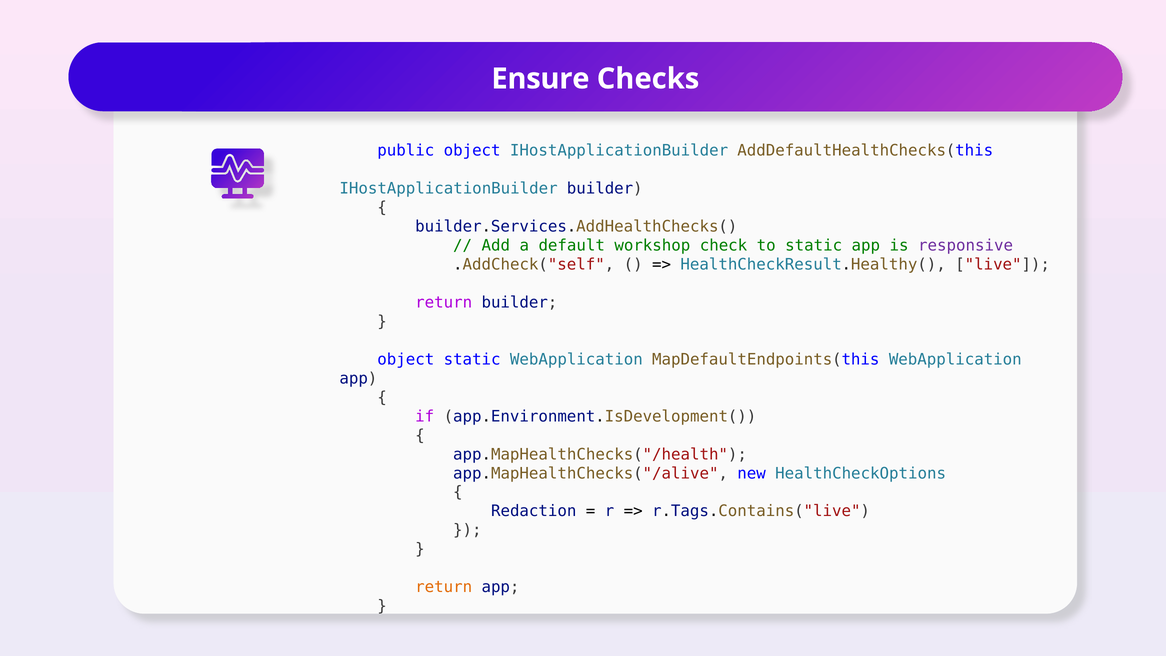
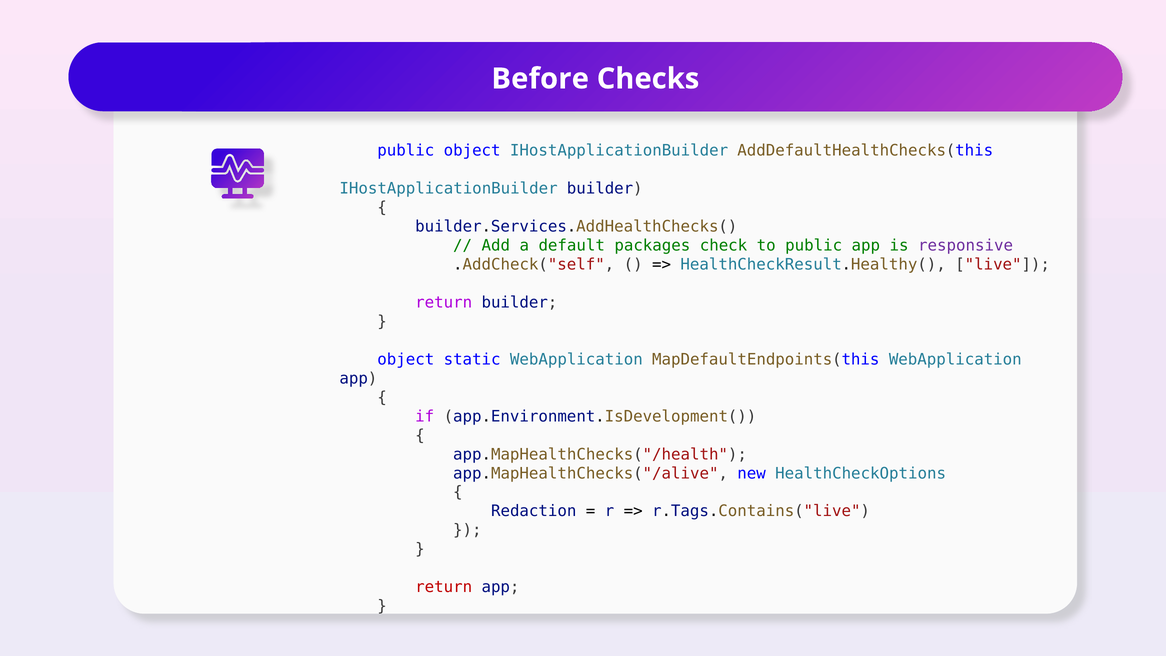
Ensure: Ensure -> Before
workshop: workshop -> packages
to static: static -> public
return at (444, 587) colour: orange -> red
